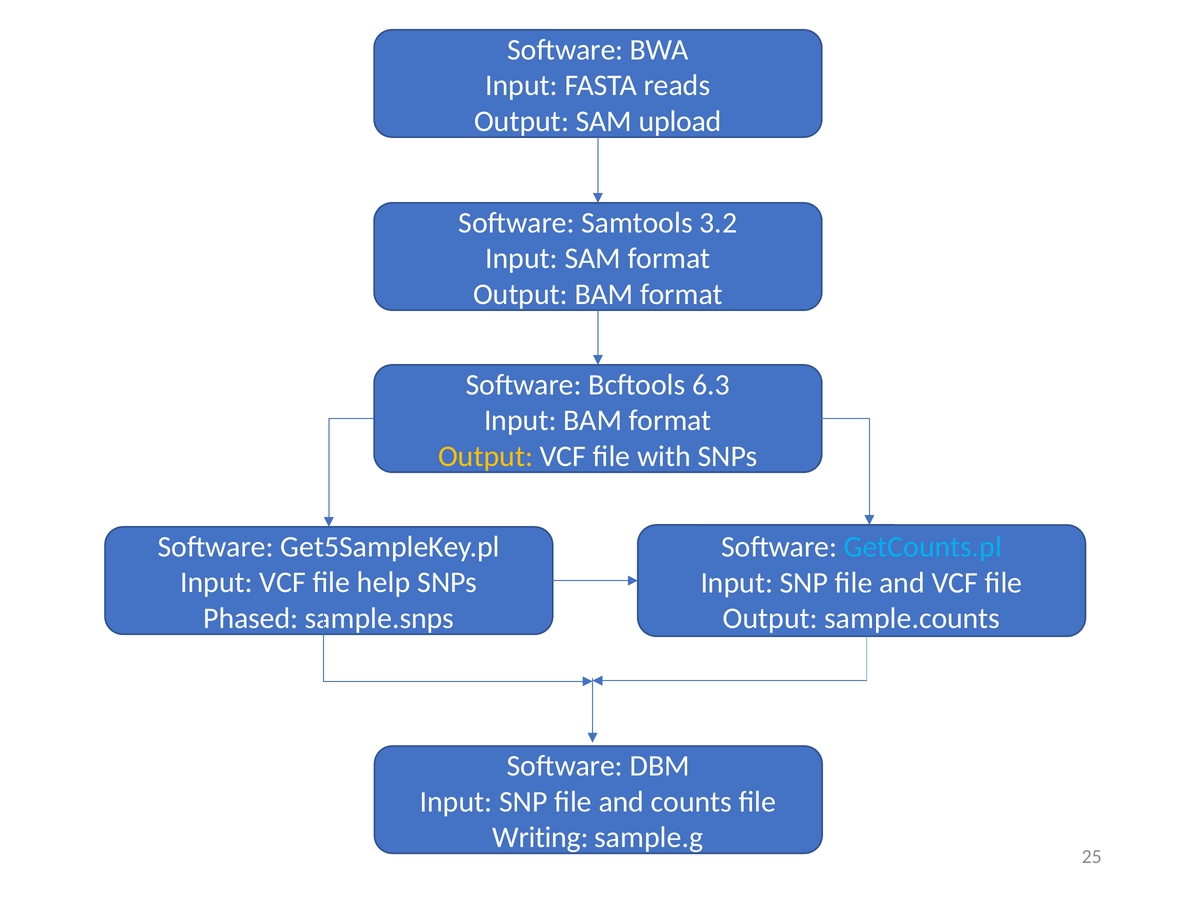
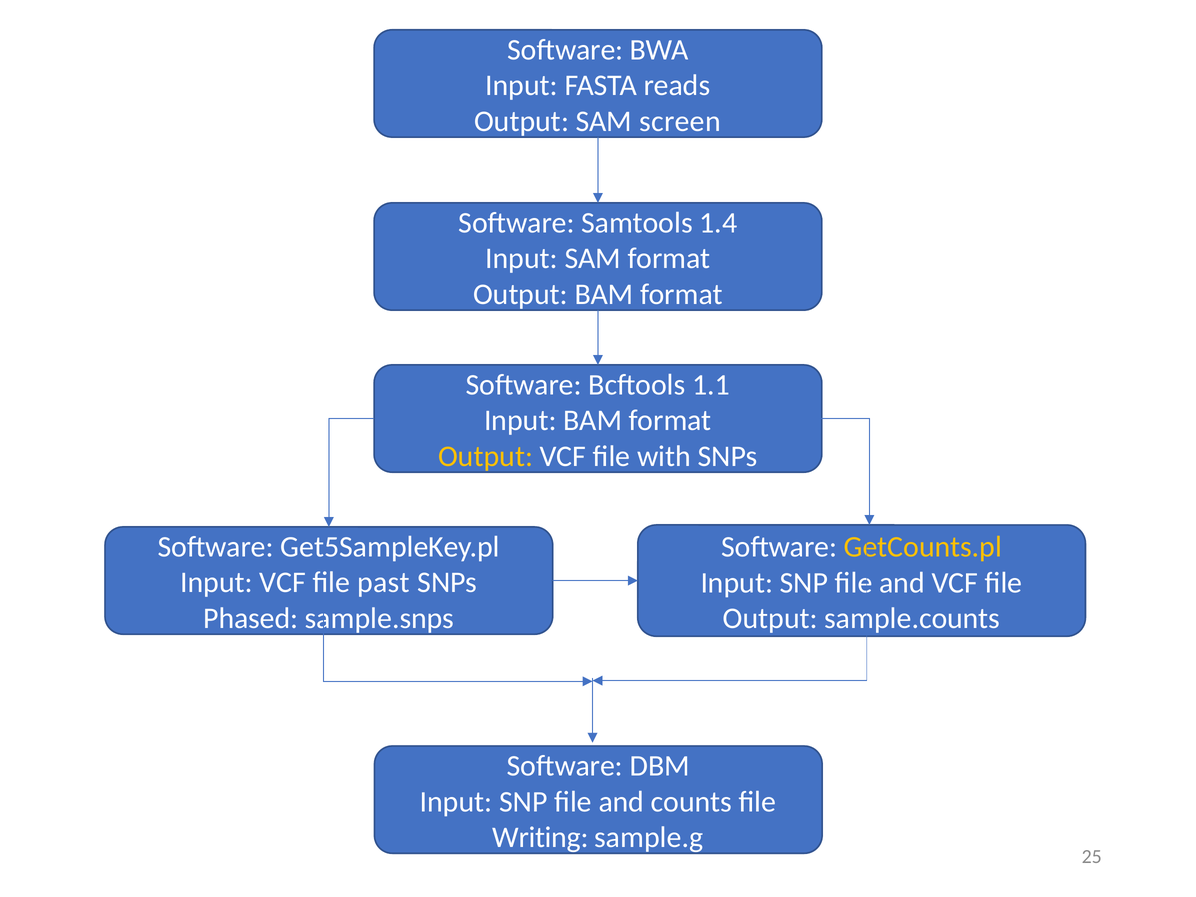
upload: upload -> screen
3.2: 3.2 -> 1.4
6.3: 6.3 -> 1.1
GetCounts.pl colour: light blue -> yellow
help: help -> past
